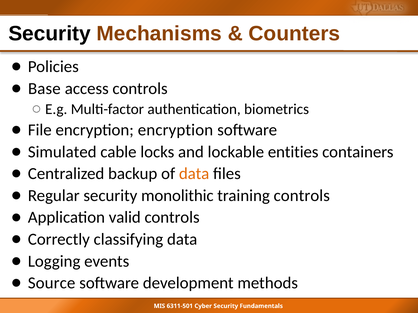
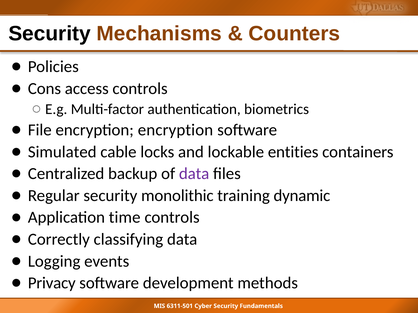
Base: Base -> Cons
data at (194, 174) colour: orange -> purple
training controls: controls -> dynamic
valid: valid -> time
Source: Source -> Privacy
